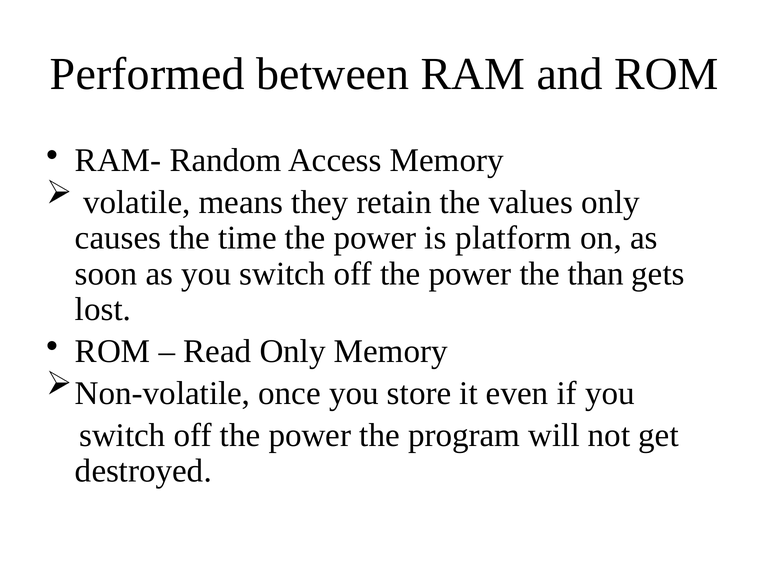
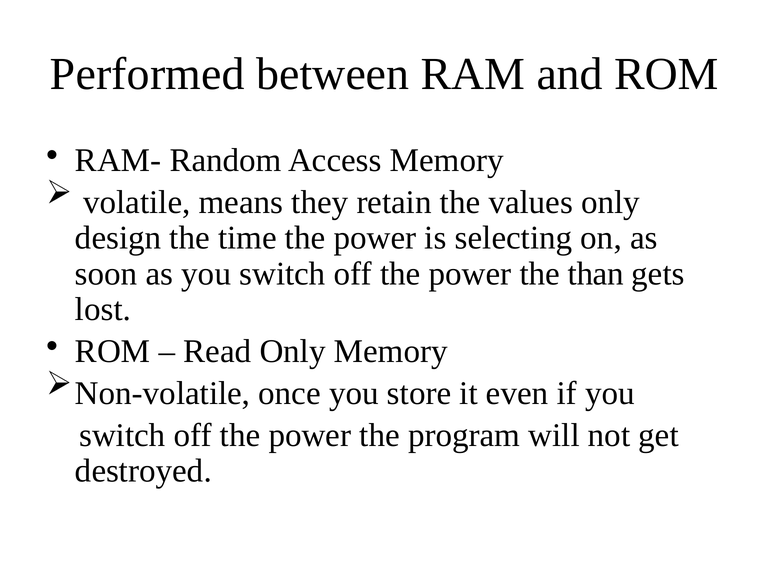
causes: causes -> design
platform: platform -> selecting
